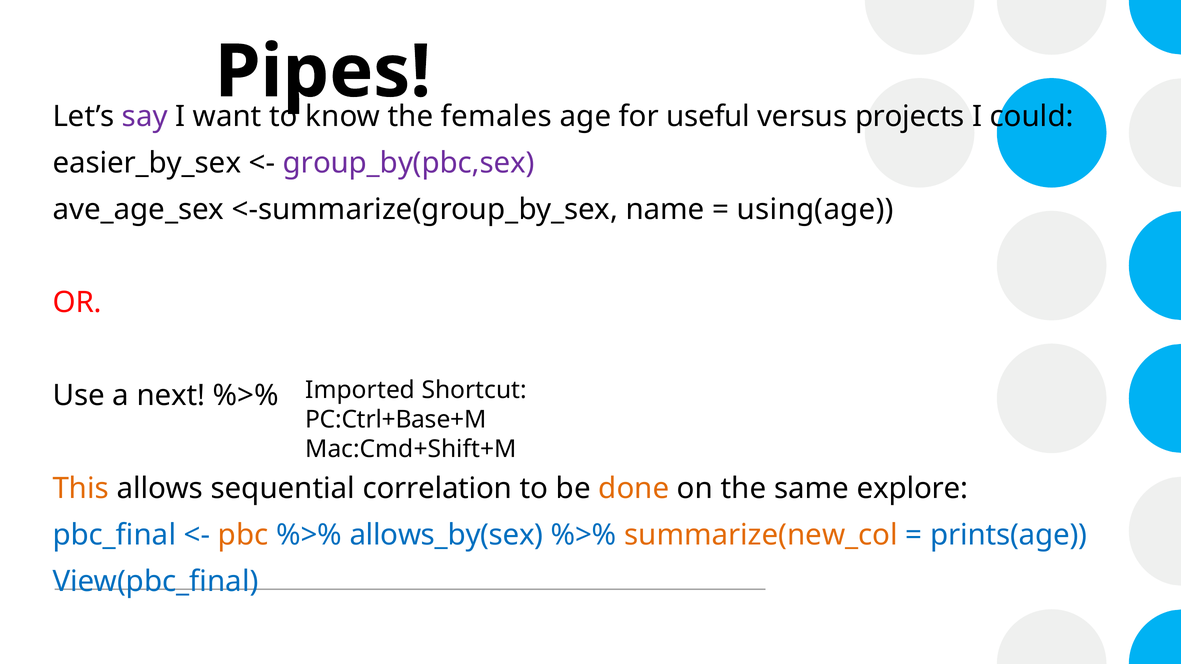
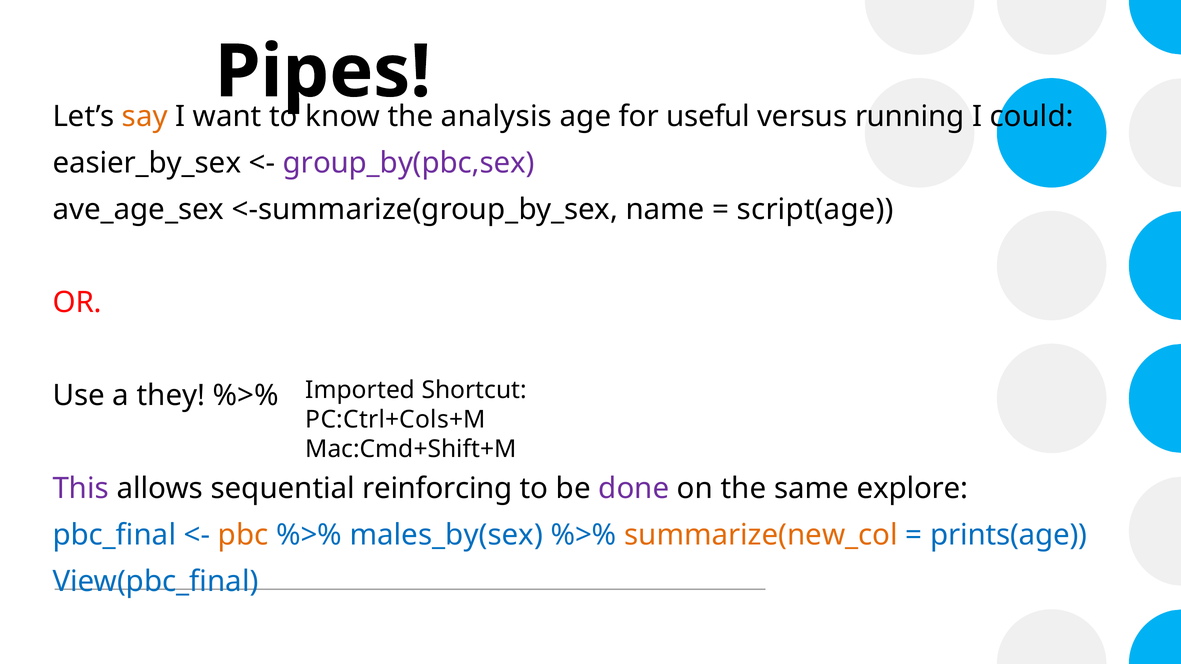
say colour: purple -> orange
females: females -> analysis
projects: projects -> running
using(age: using(age -> script(age
next: next -> they
PC:Ctrl+Base+M: PC:Ctrl+Base+M -> PC:Ctrl+Cols+M
This colour: orange -> purple
correlation: correlation -> reinforcing
done colour: orange -> purple
allows_by(sex: allows_by(sex -> males_by(sex
